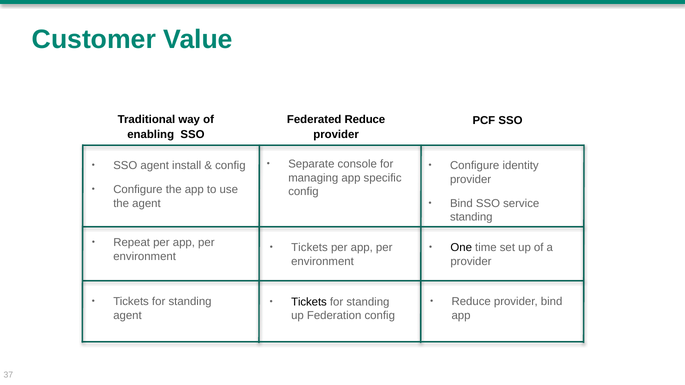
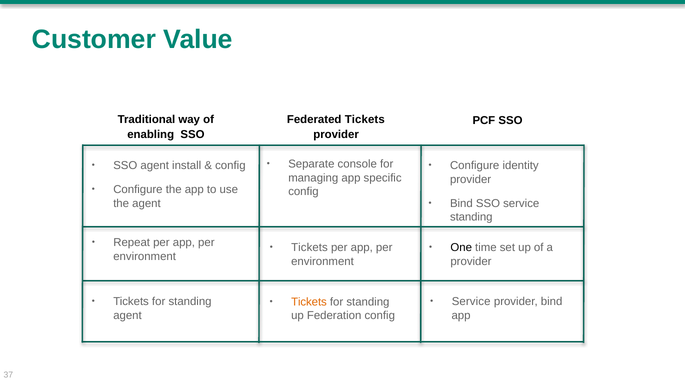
Federated Reduce: Reduce -> Tickets
Reduce at (471, 302): Reduce -> Service
Tickets at (309, 302) colour: black -> orange
